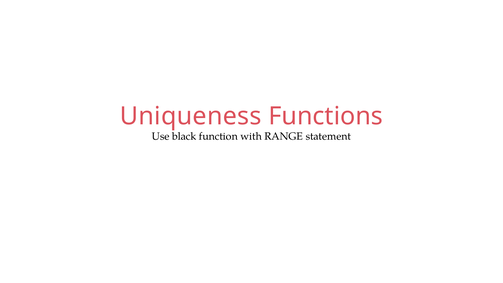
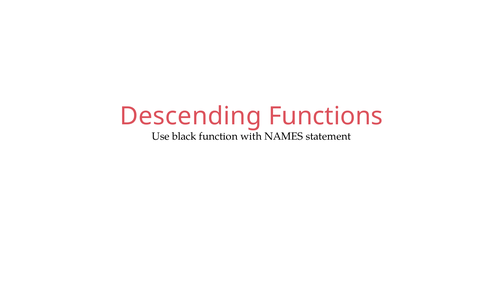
Uniqueness: Uniqueness -> Descending
RANGE: RANGE -> NAMES
